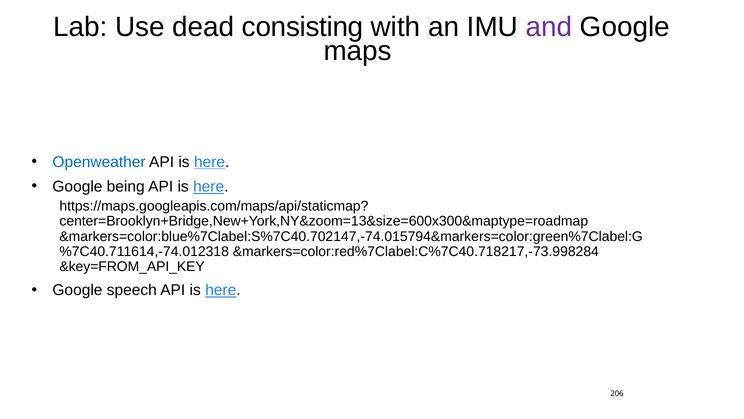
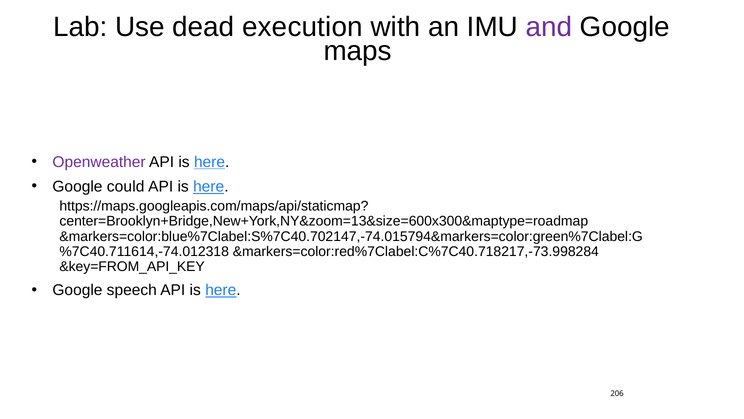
consisting: consisting -> execution
Openweather colour: blue -> purple
being: being -> could
